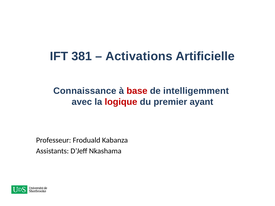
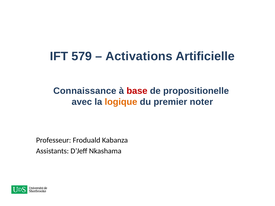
381: 381 -> 579
intelligemment: intelligemment -> propositionelle
logique colour: red -> orange
ayant: ayant -> noter
